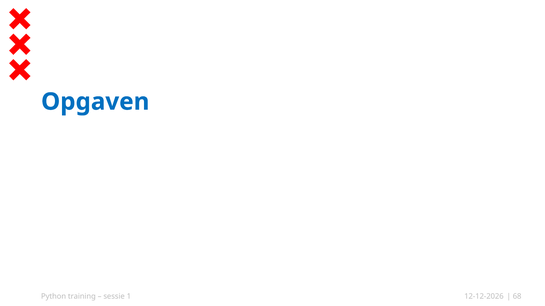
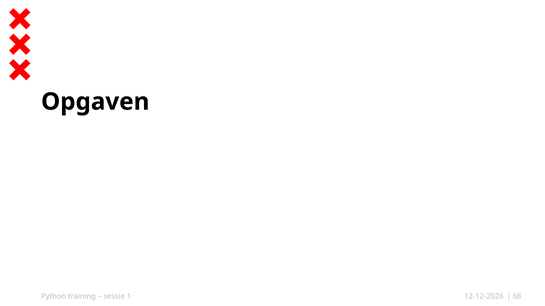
Opgaven colour: blue -> black
